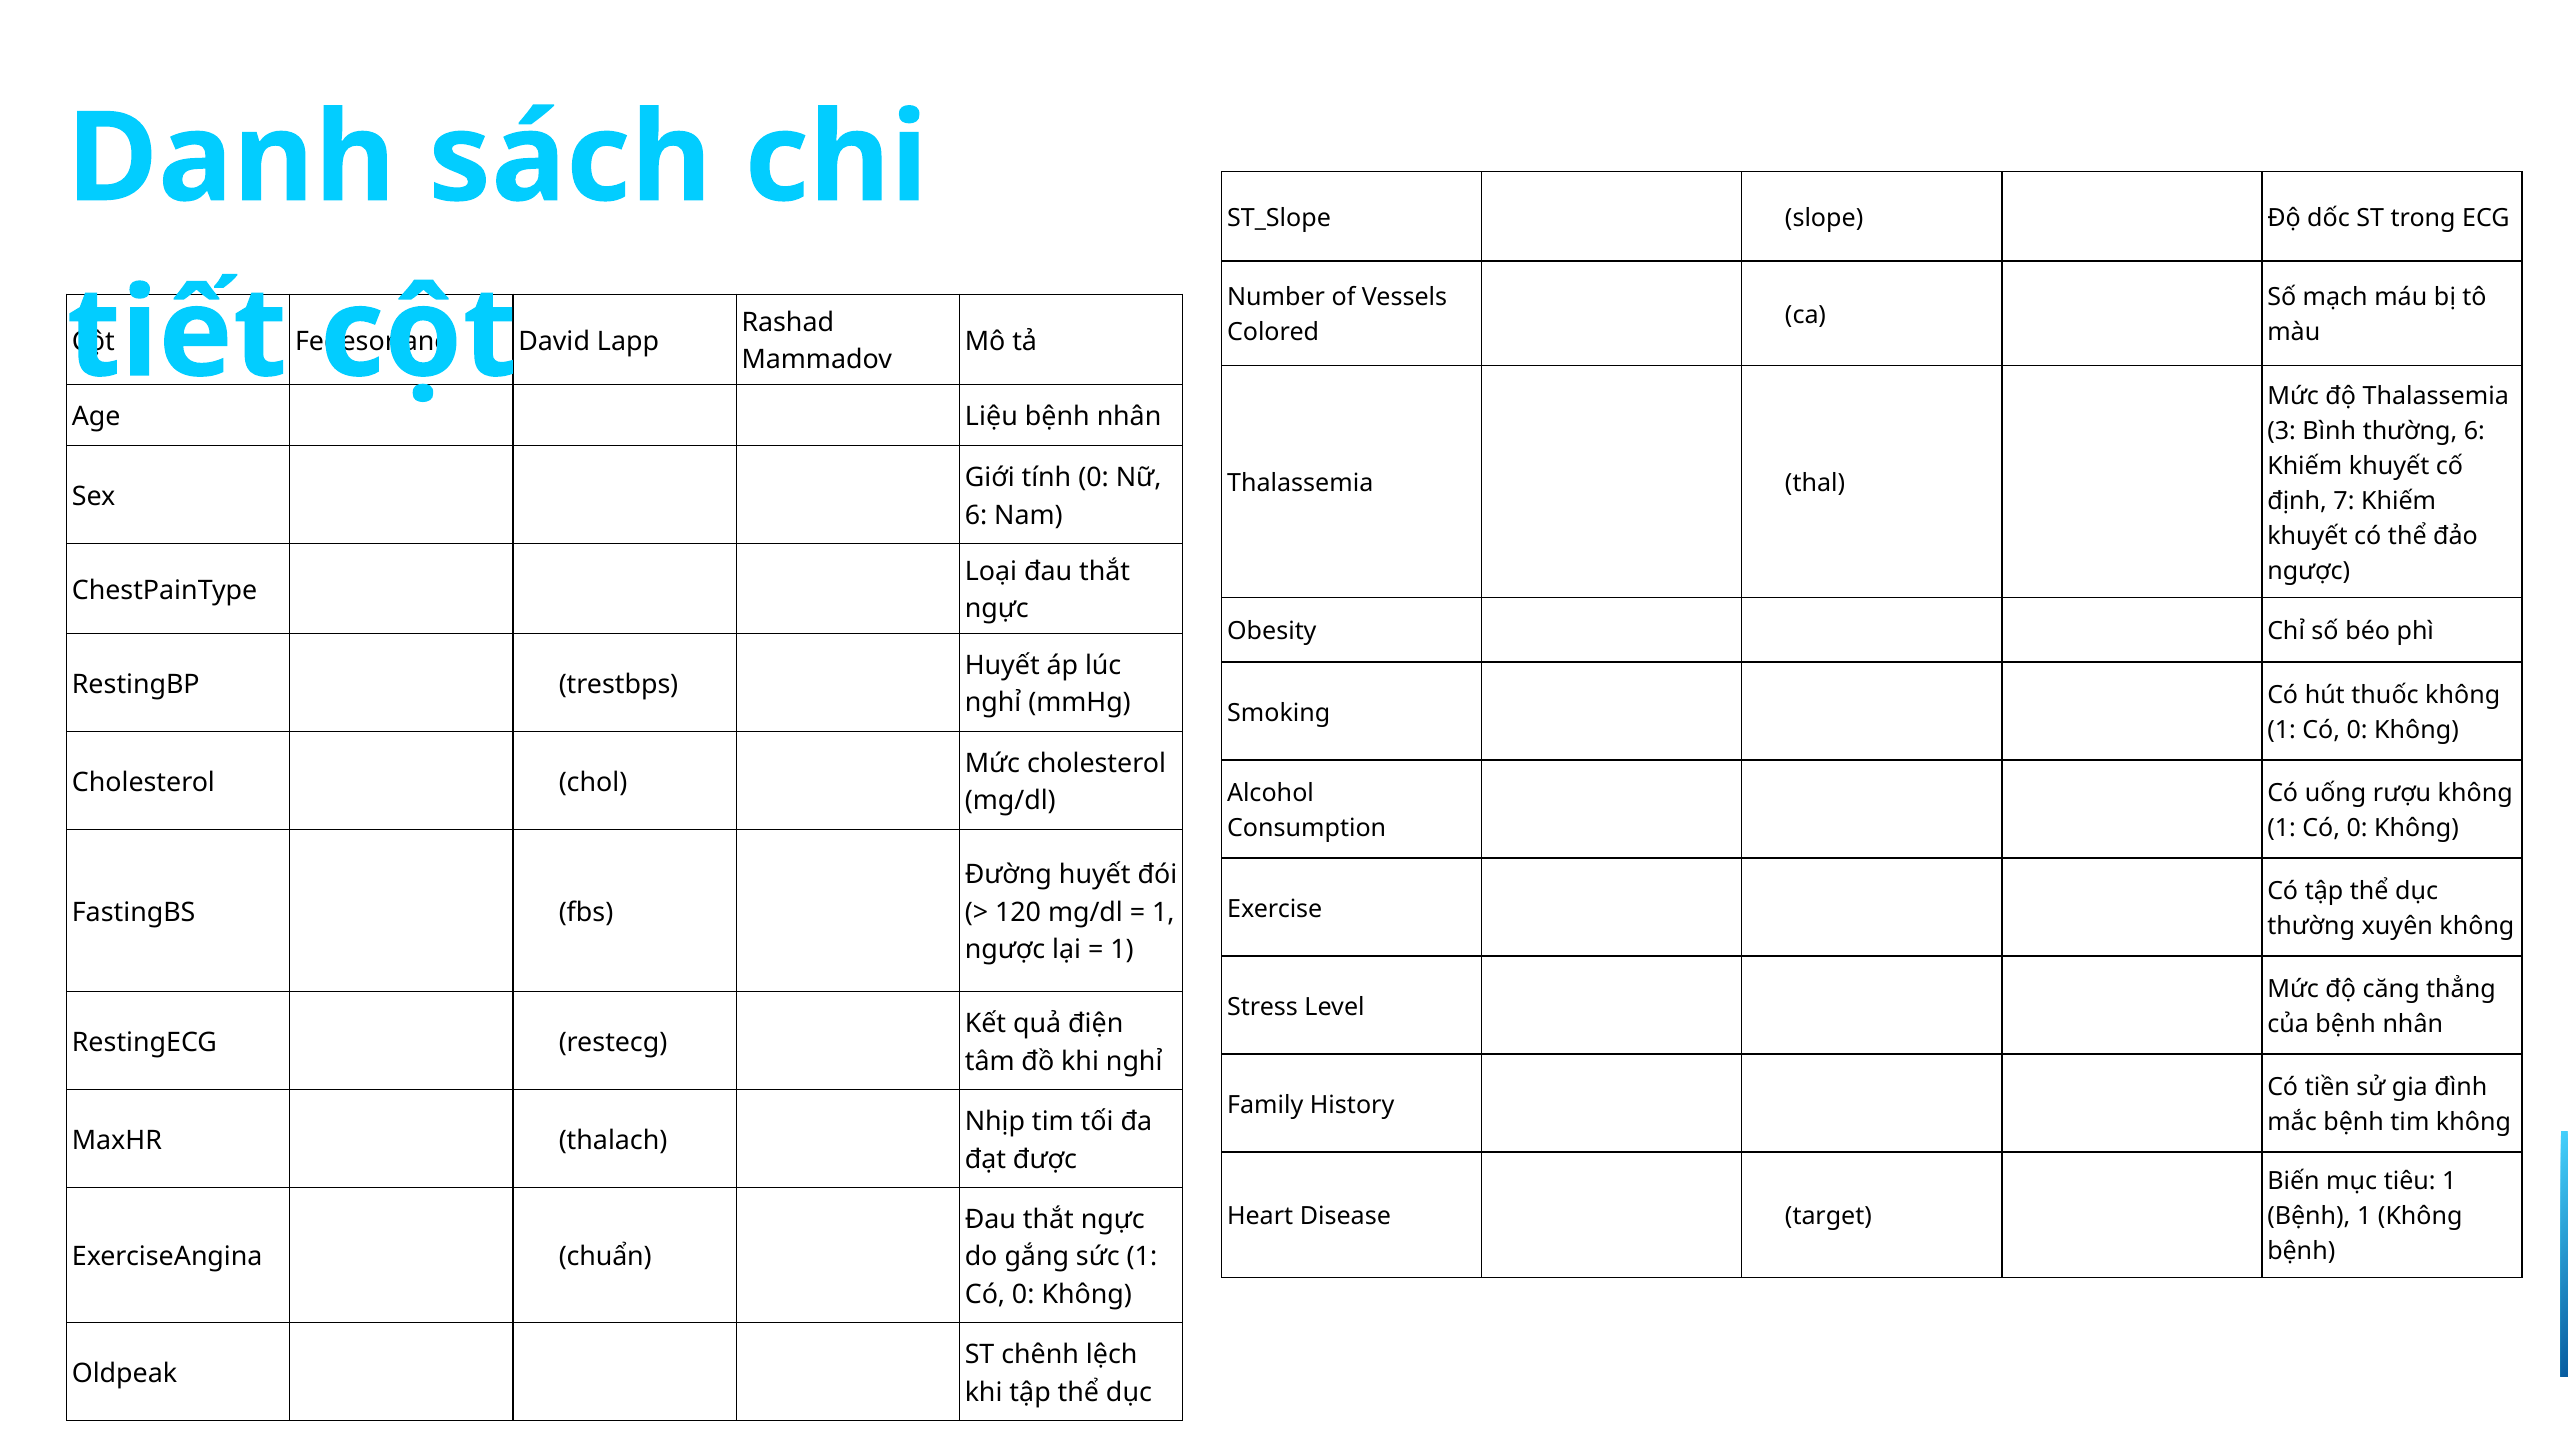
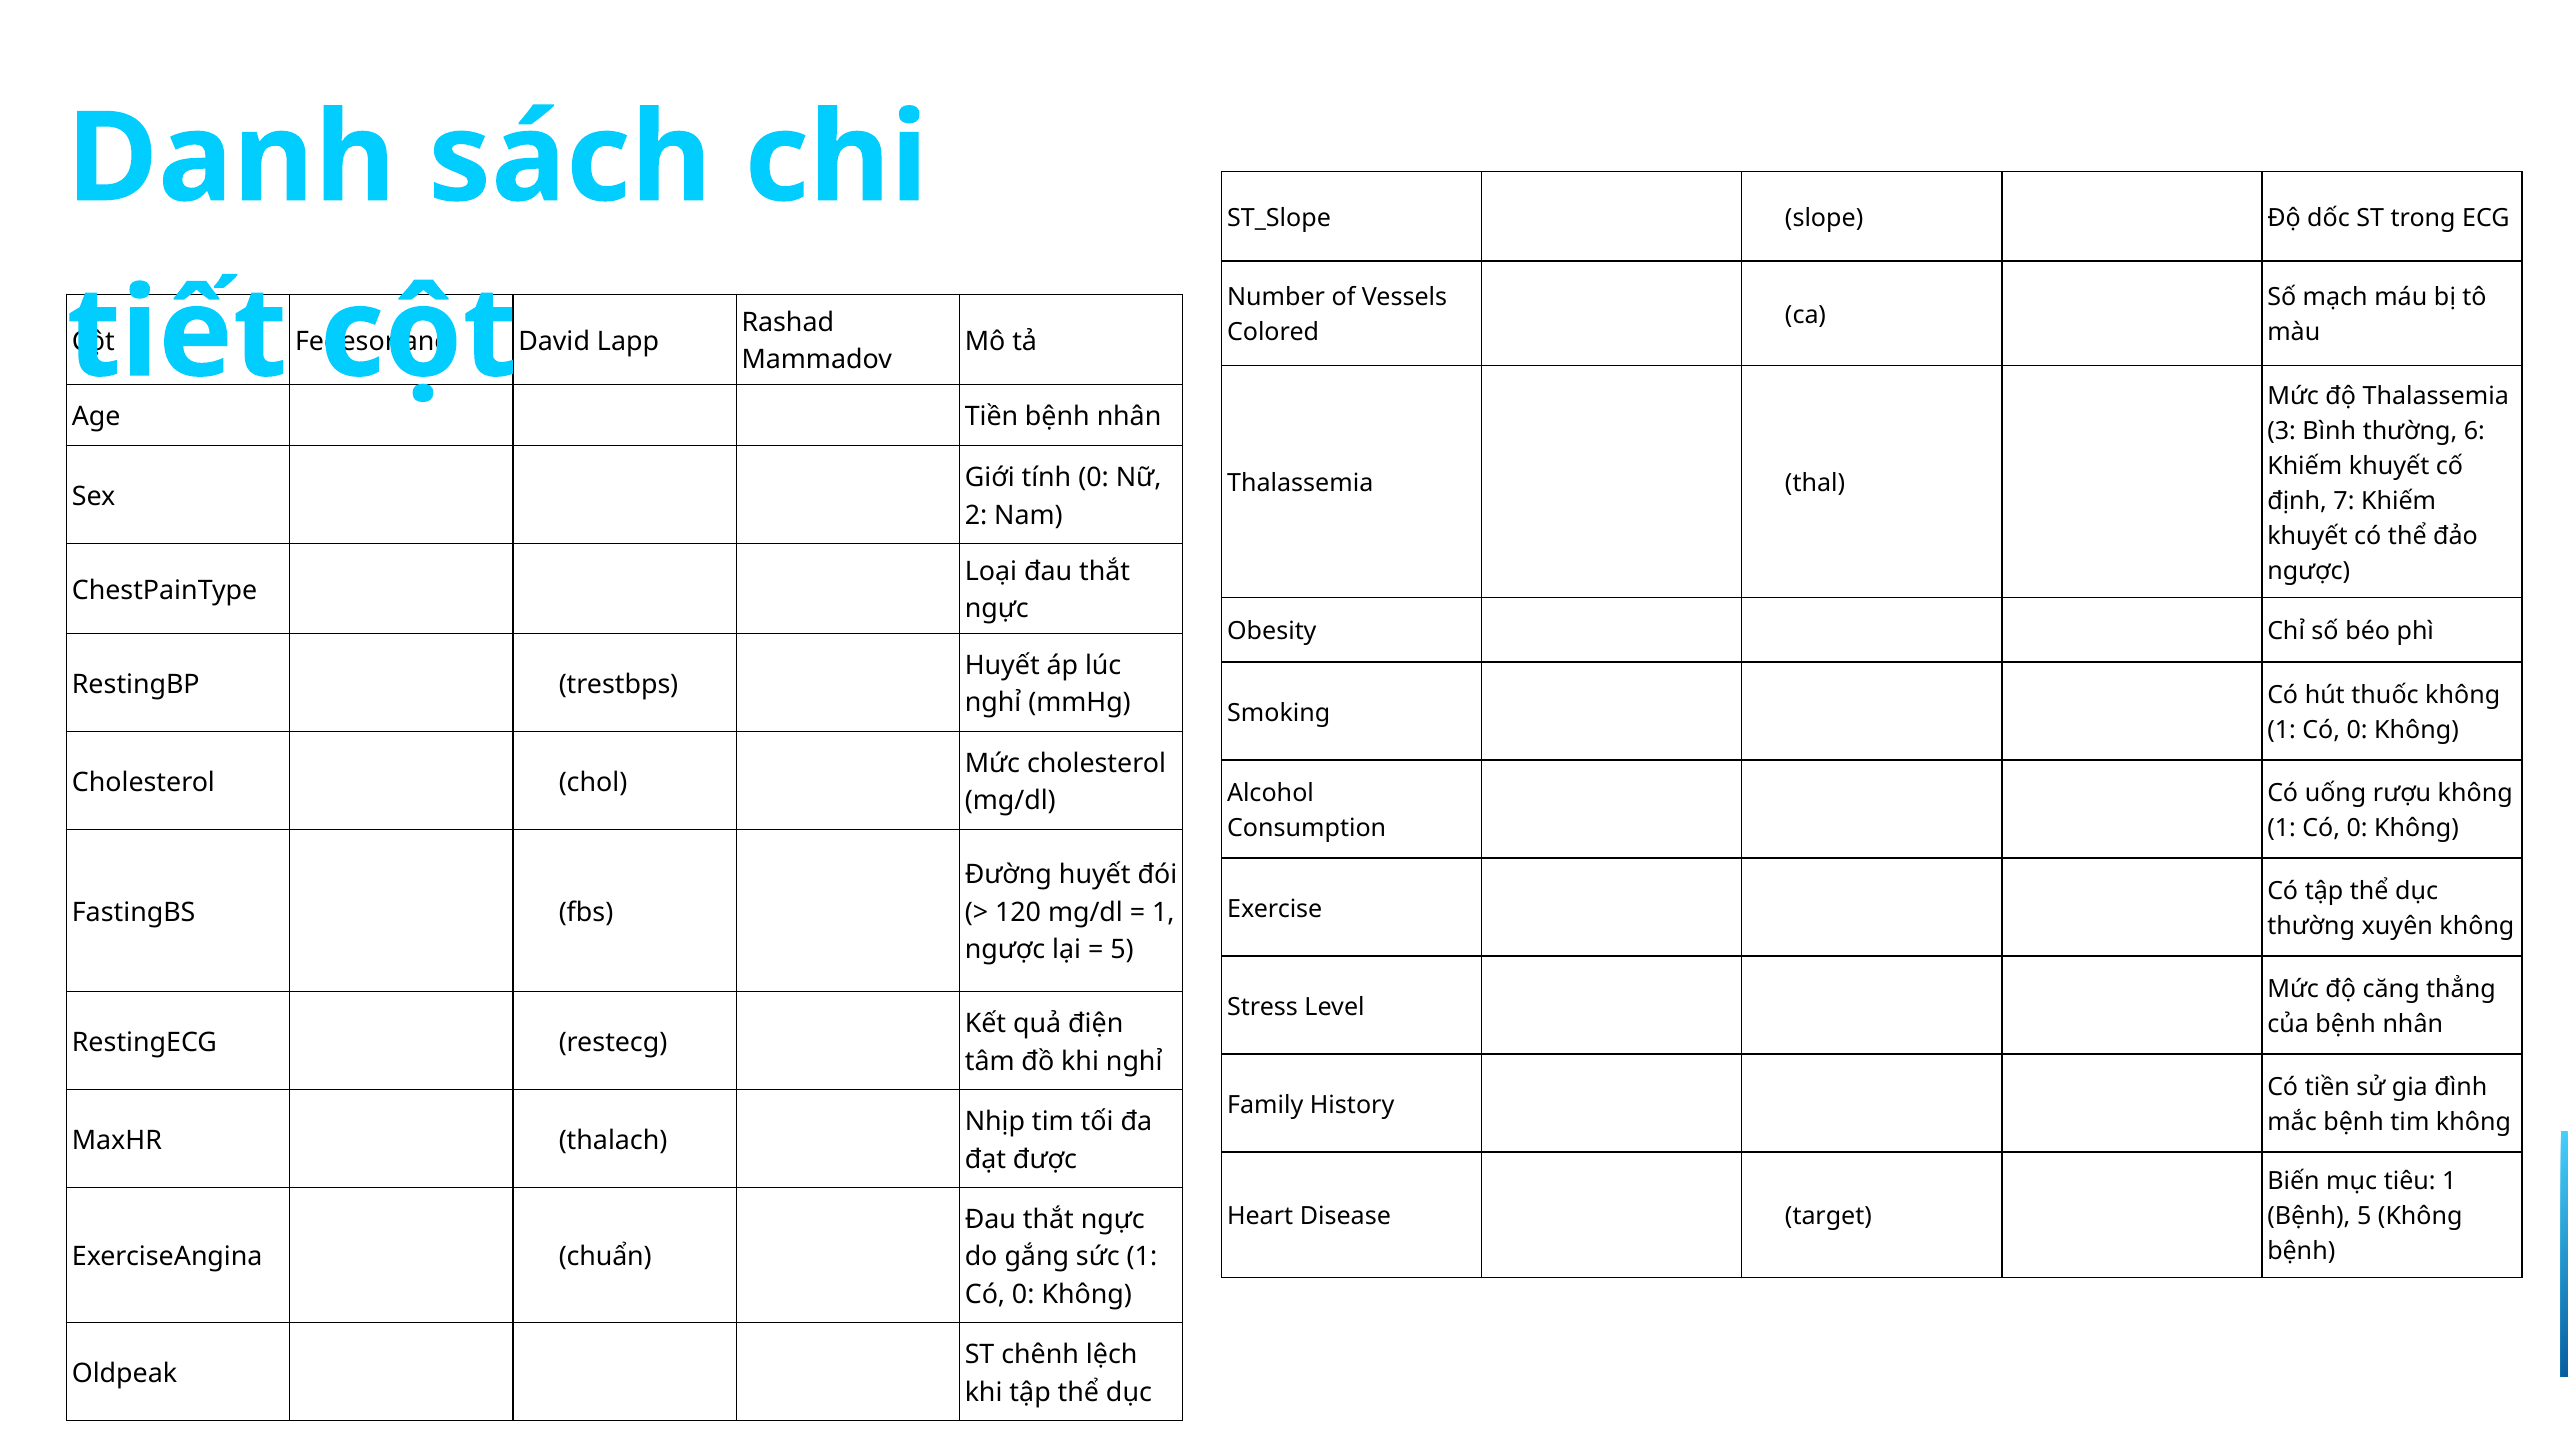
Liệu at (991, 417): Liệu -> Tiền
6 at (976, 515): 6 -> 2
1 at (1122, 950): 1 -> 5
Bệnh 1: 1 -> 5
